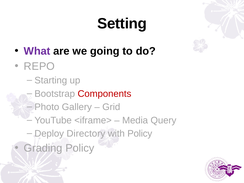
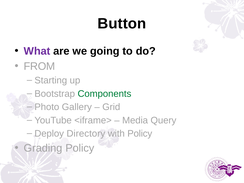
Setting: Setting -> Button
REPO: REPO -> FROM
Components colour: red -> green
